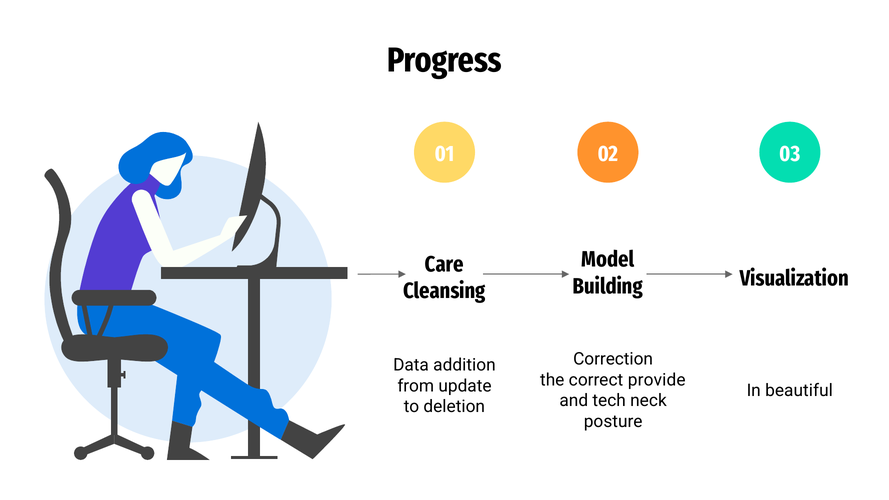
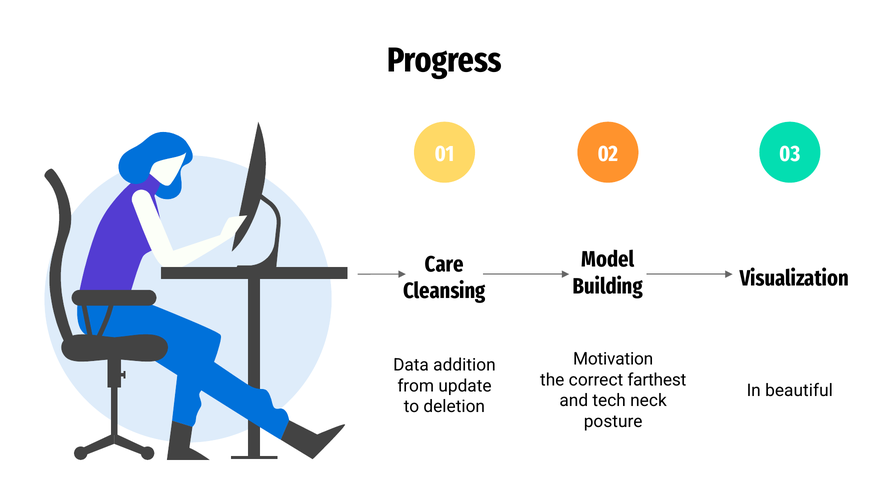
Correction: Correction -> Motivation
provide: provide -> farthest
